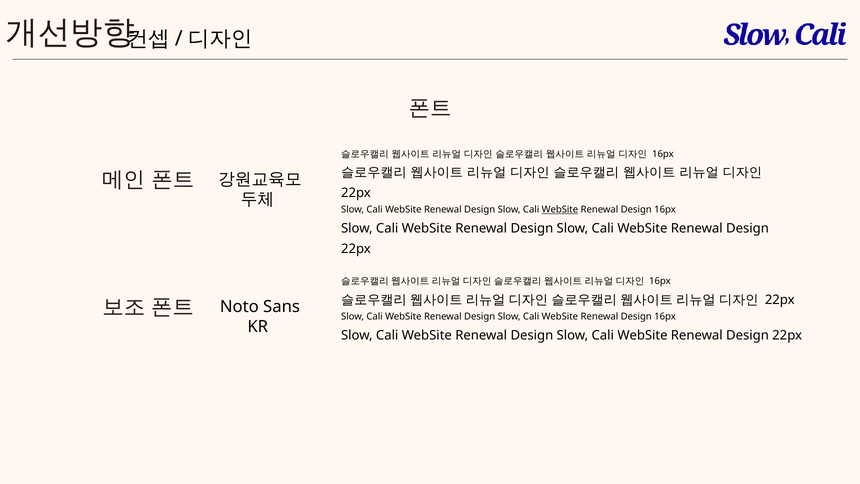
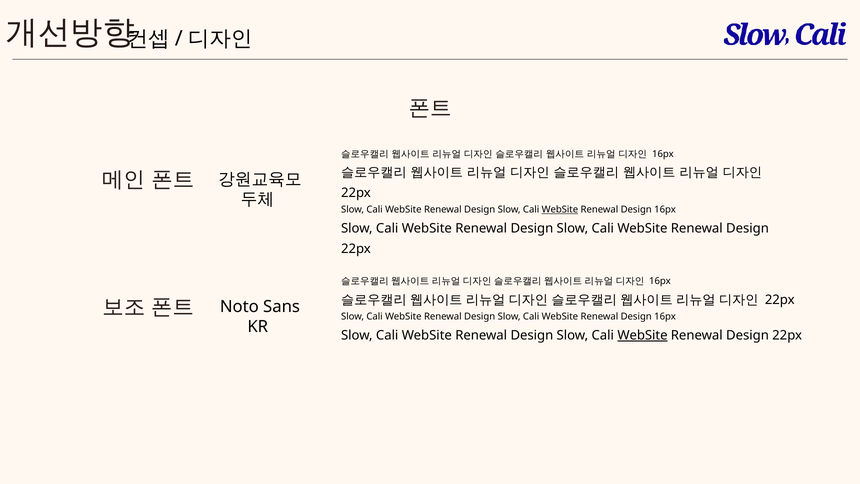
WebSite at (642, 335) underline: none -> present
